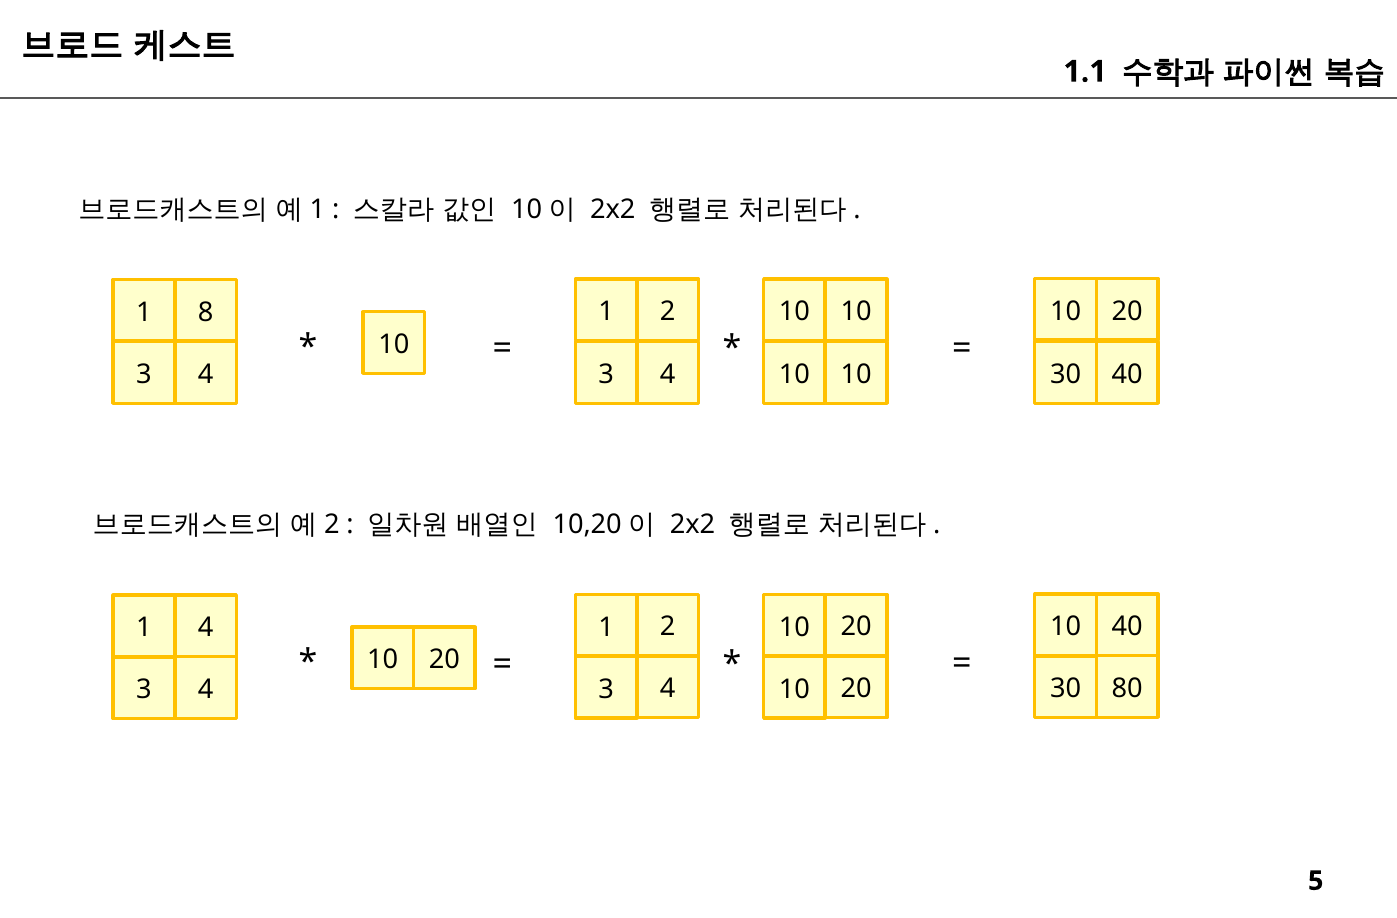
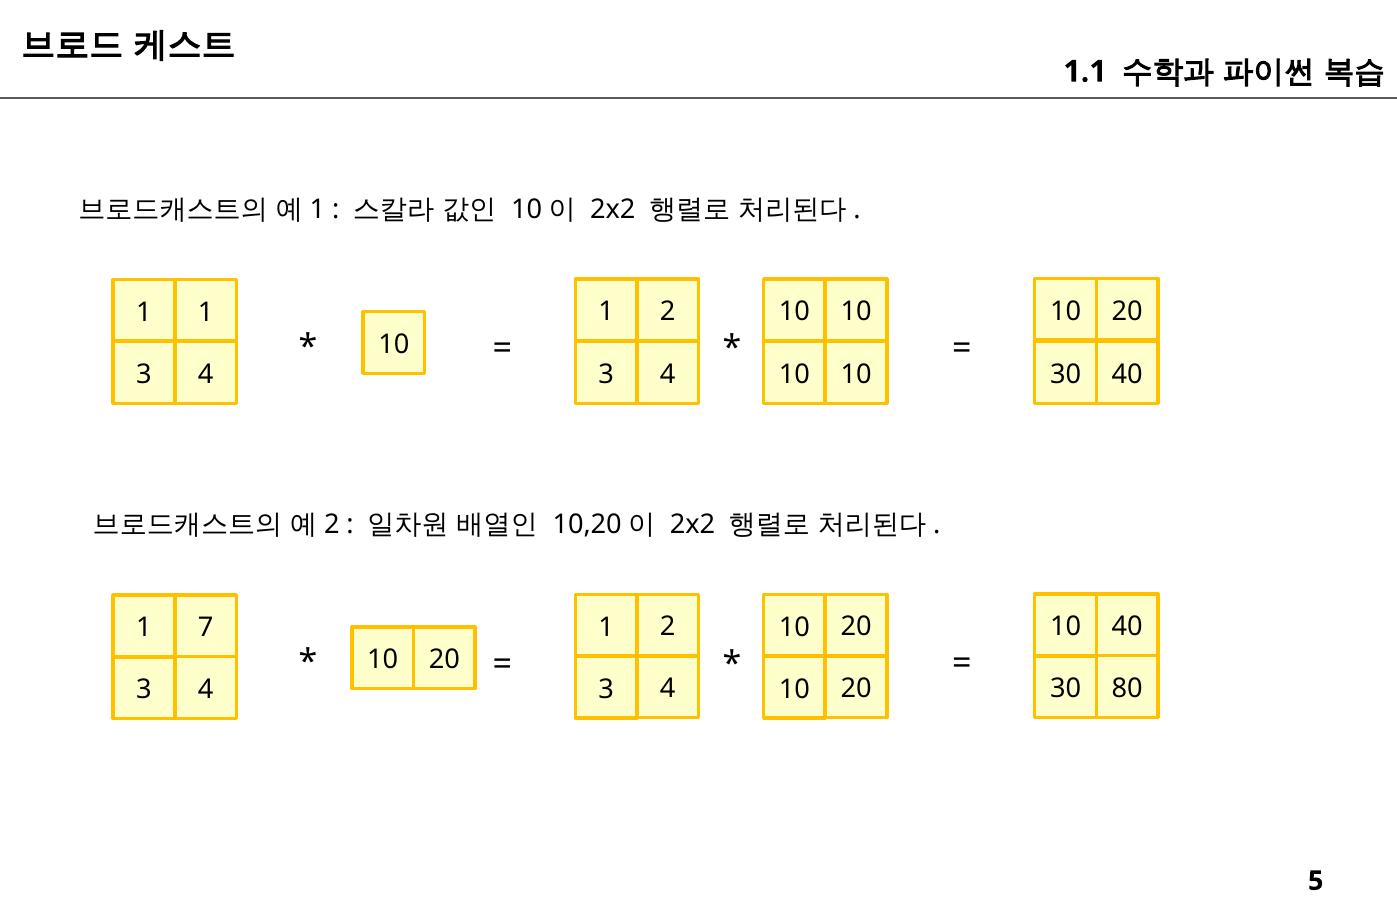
1 8: 8 -> 1
1 4: 4 -> 7
